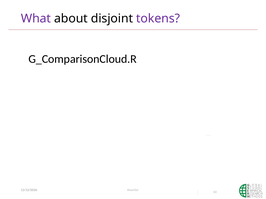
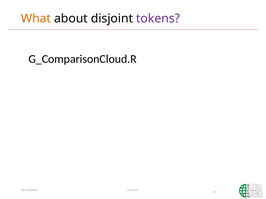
What colour: purple -> orange
